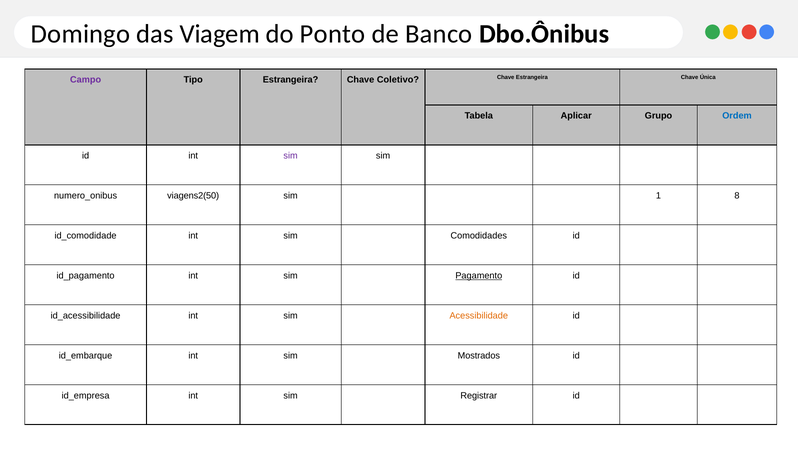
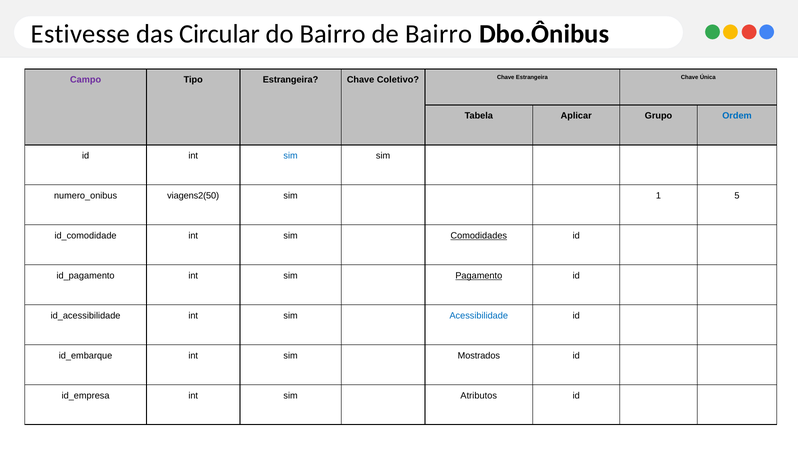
Domingo: Domingo -> Estivesse
Viagem: Viagem -> Circular
do Ponto: Ponto -> Bairro
de Banco: Banco -> Bairro
sim at (291, 156) colour: purple -> blue
8: 8 -> 5
Comodidades underline: none -> present
Acessibilidade colour: orange -> blue
Registrar: Registrar -> Atributos
